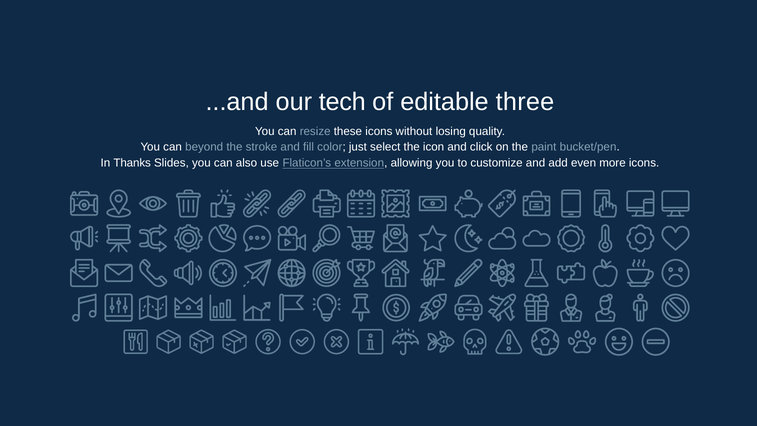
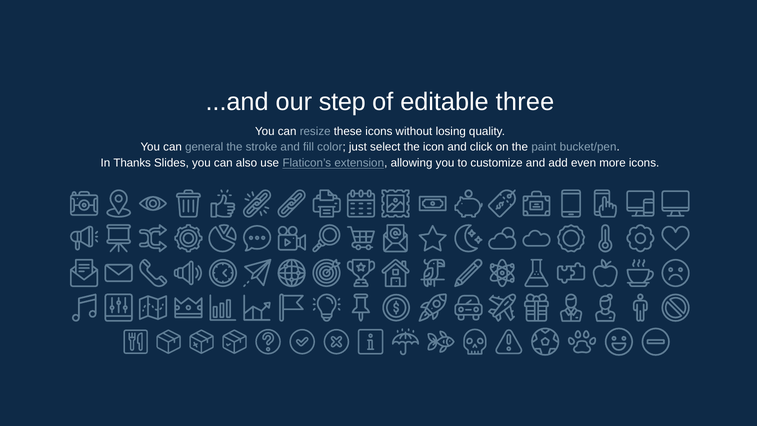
tech: tech -> step
beyond: beyond -> general
